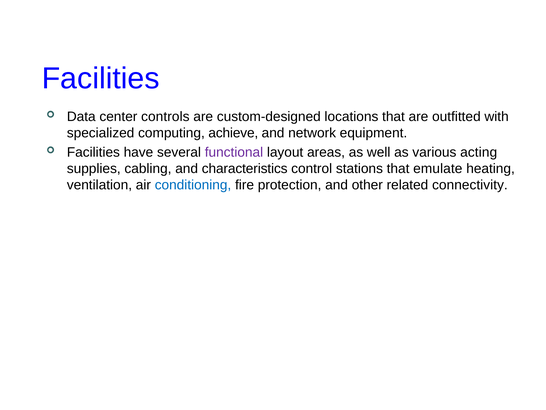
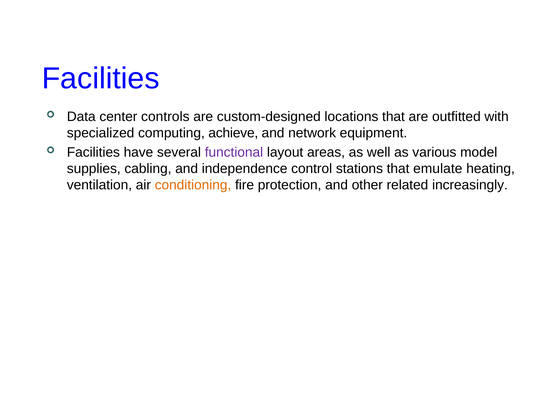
acting: acting -> model
characteristics: characteristics -> independence
conditioning colour: blue -> orange
connectivity: connectivity -> increasingly
